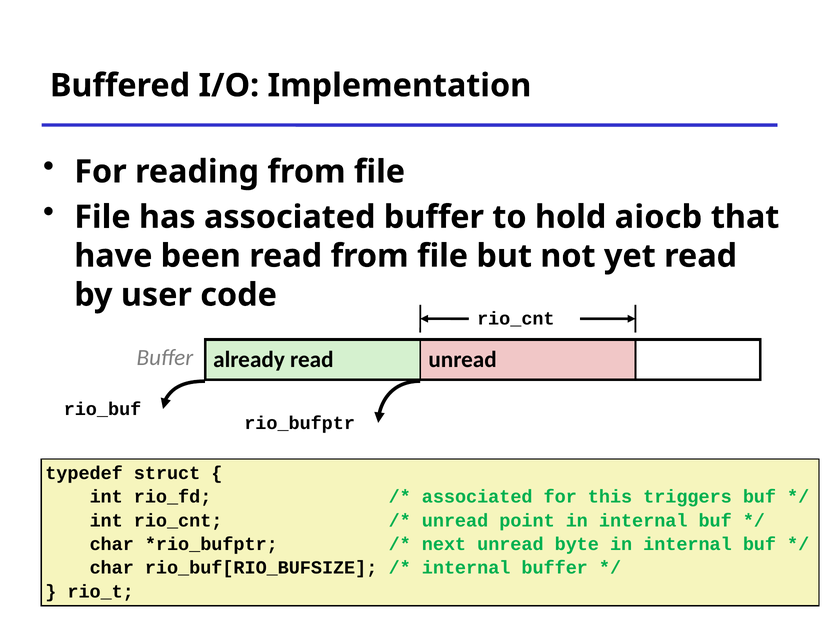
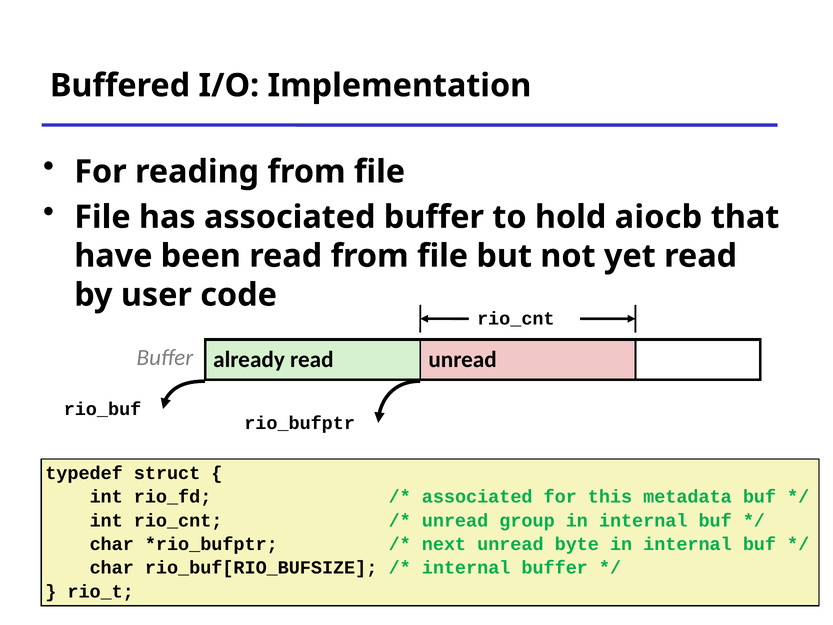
triggers: triggers -> metadata
point: point -> group
